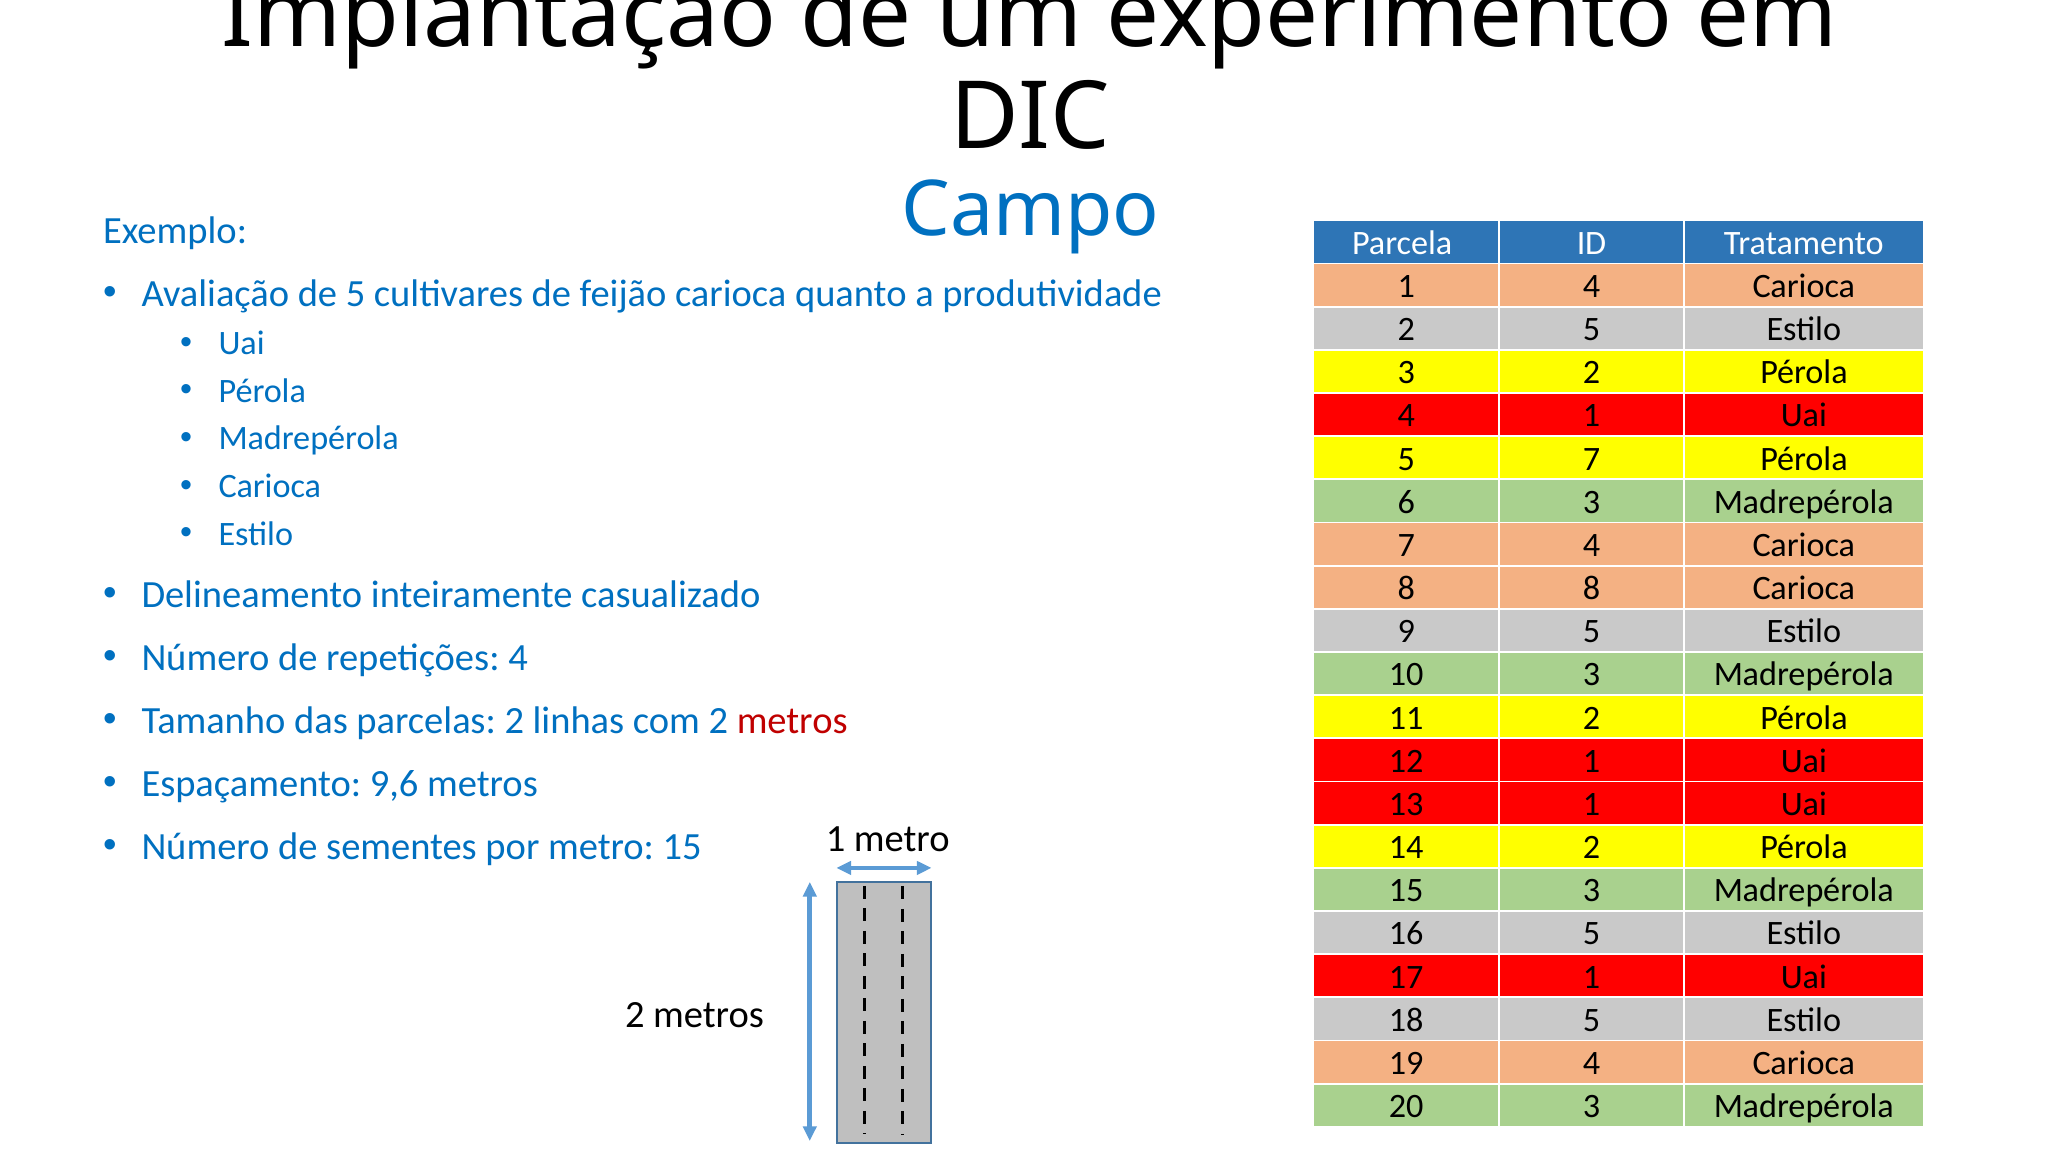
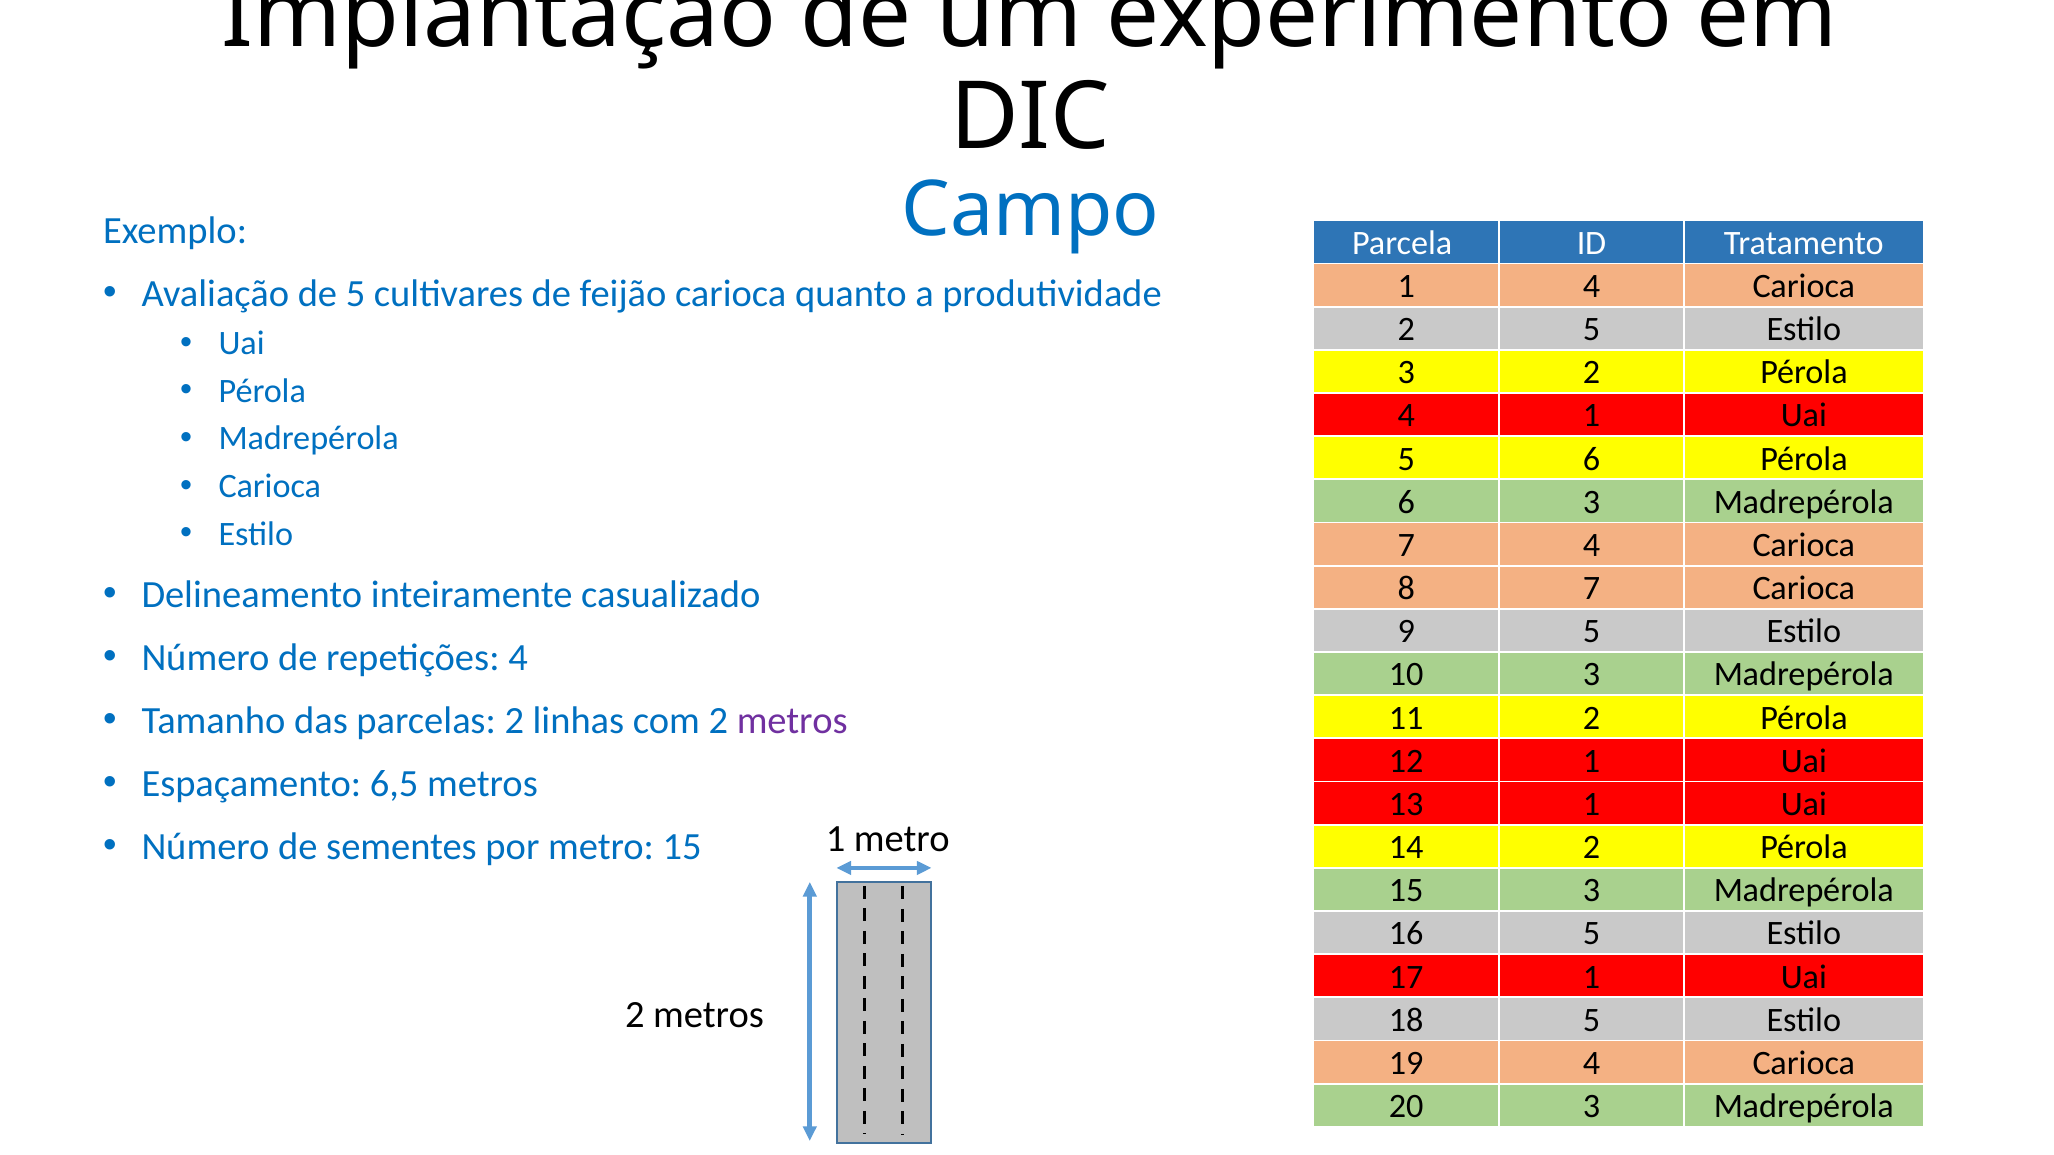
5 7: 7 -> 6
8 8: 8 -> 7
metros at (792, 721) colour: red -> purple
9,6: 9,6 -> 6,5
